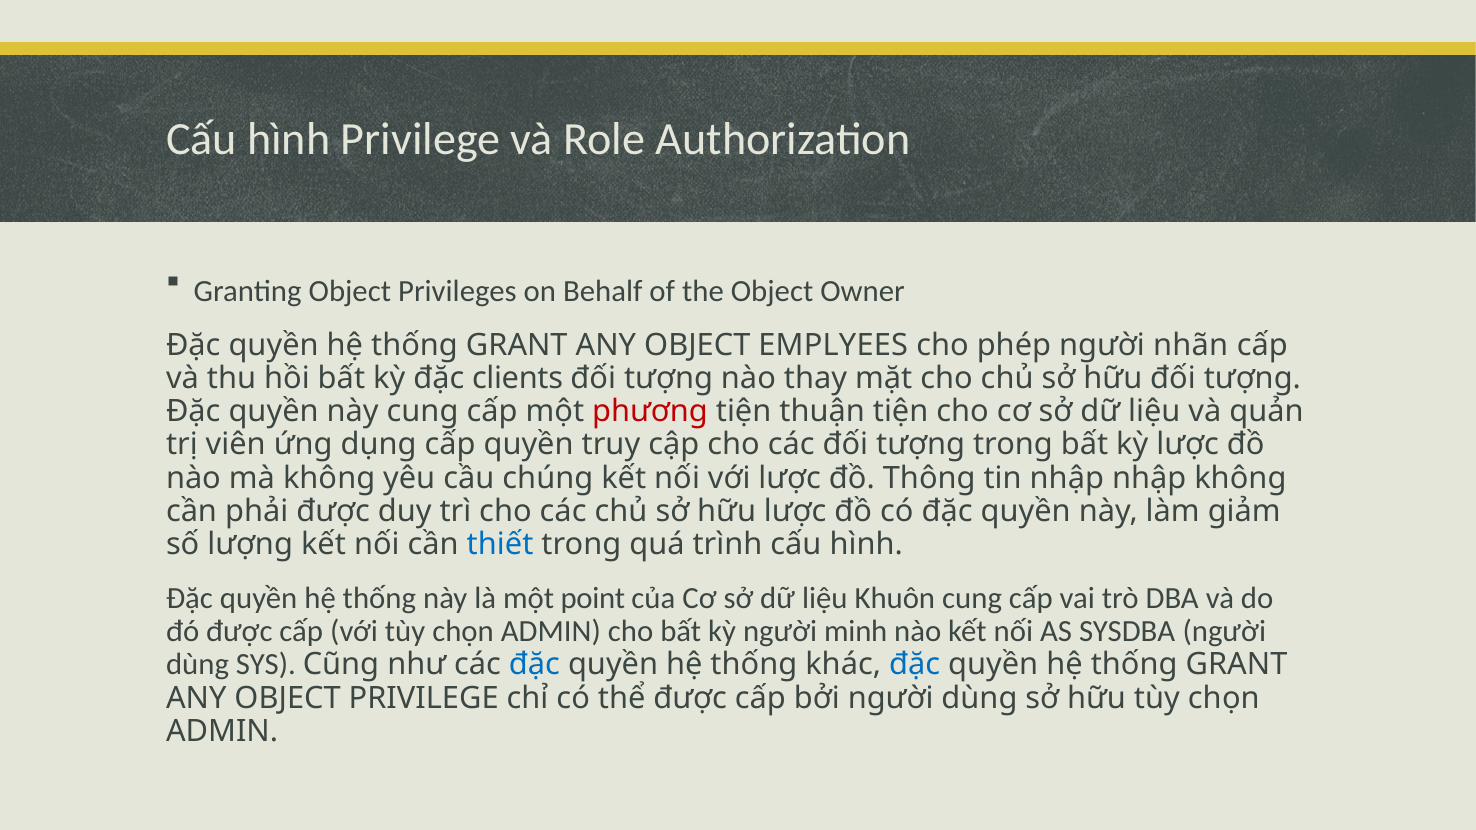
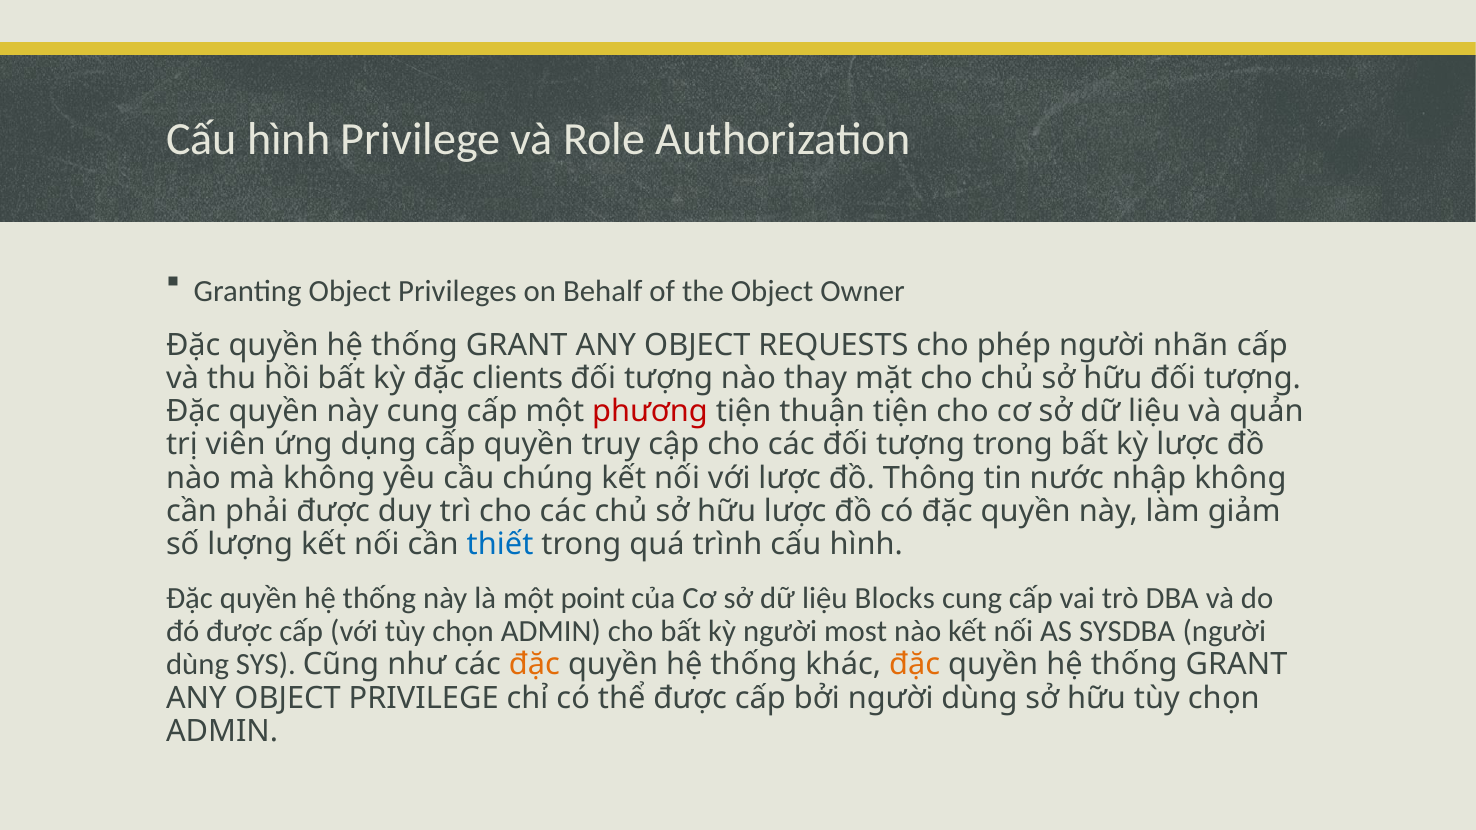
EMPLYEES: EMPLYEES -> REQUESTS
tin nhập: nhập -> nước
Khuôn: Khuôn -> Blocks
minh: minh -> most
đặc at (534, 665) colour: blue -> orange
đặc at (915, 665) colour: blue -> orange
